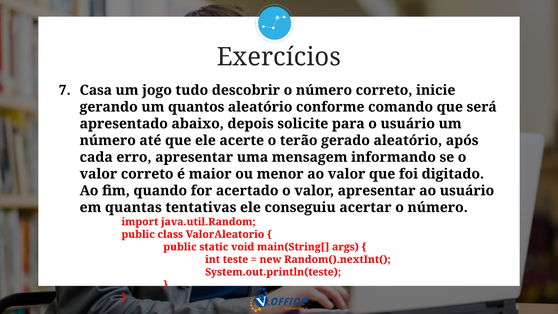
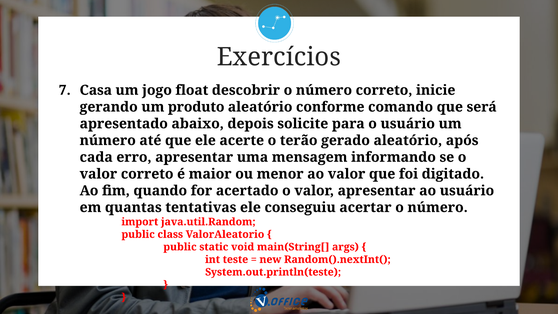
tudo: tudo -> float
quantos: quantos -> produto
